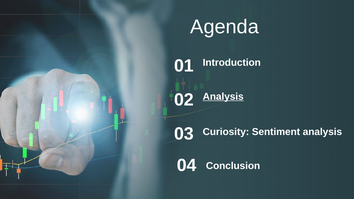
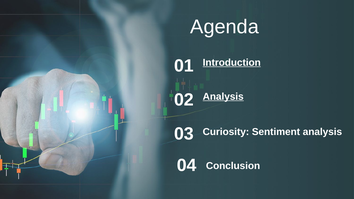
Introduction underline: none -> present
